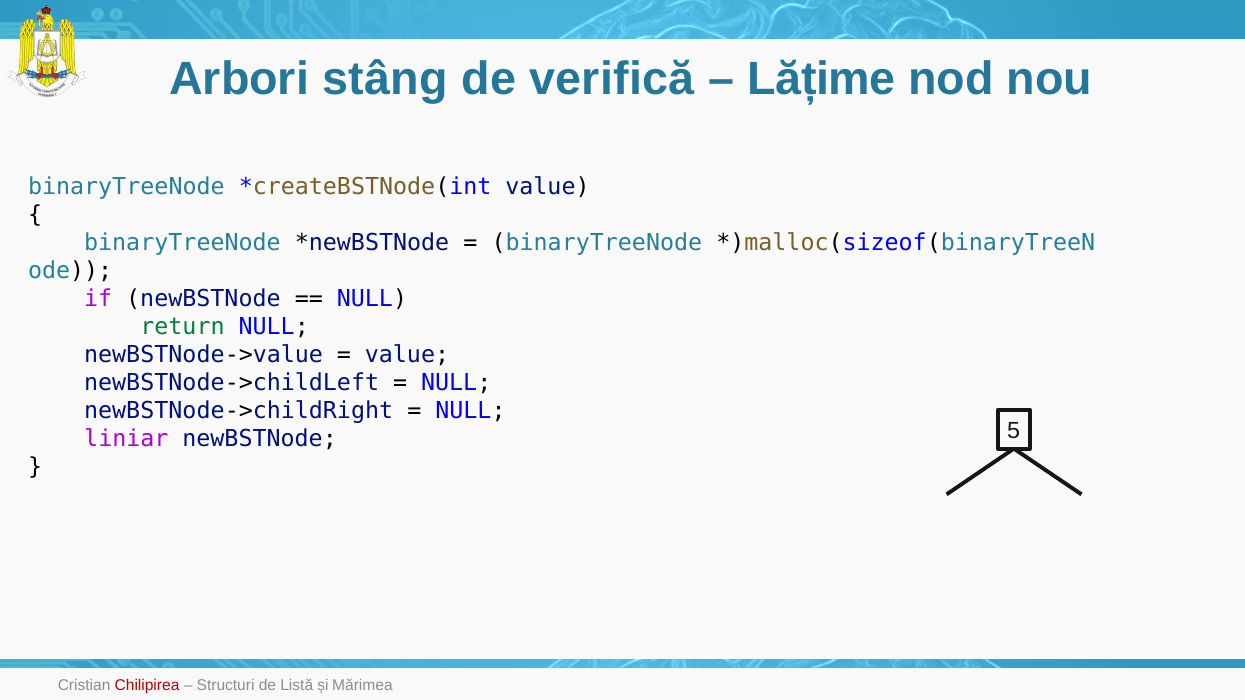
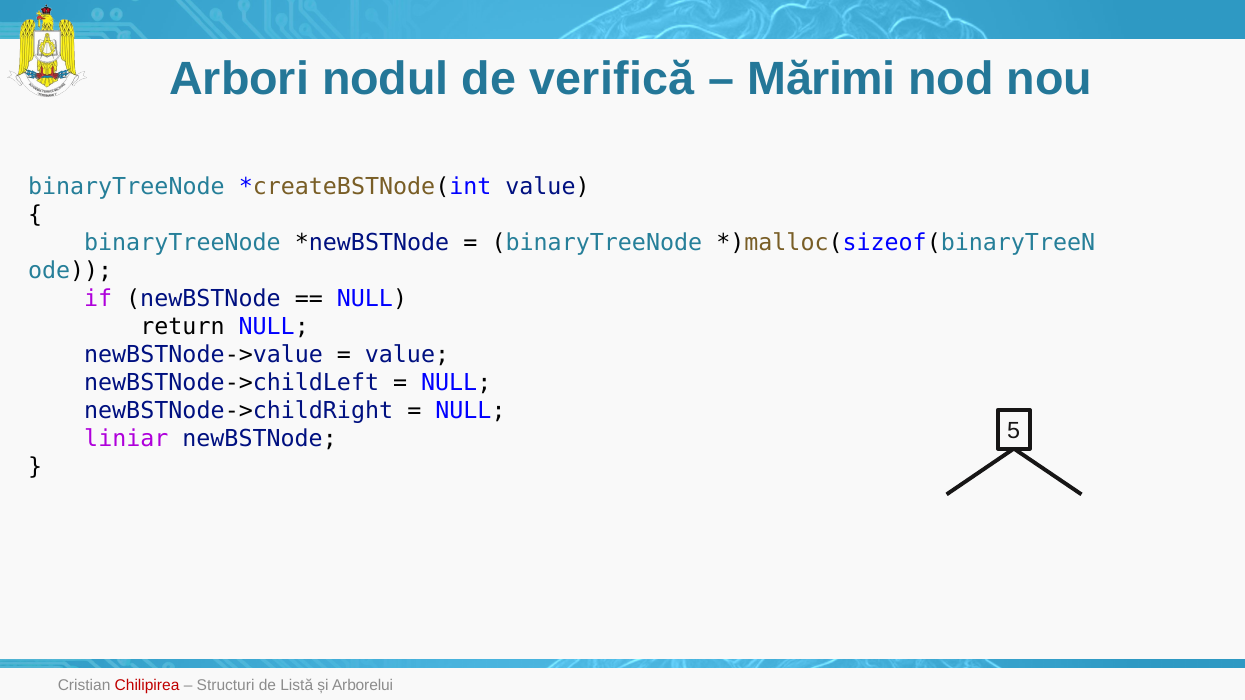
stâng: stâng -> nodul
Lățime: Lățime -> Mărimi
return colour: green -> black
Mărimea: Mărimea -> Arborelui
